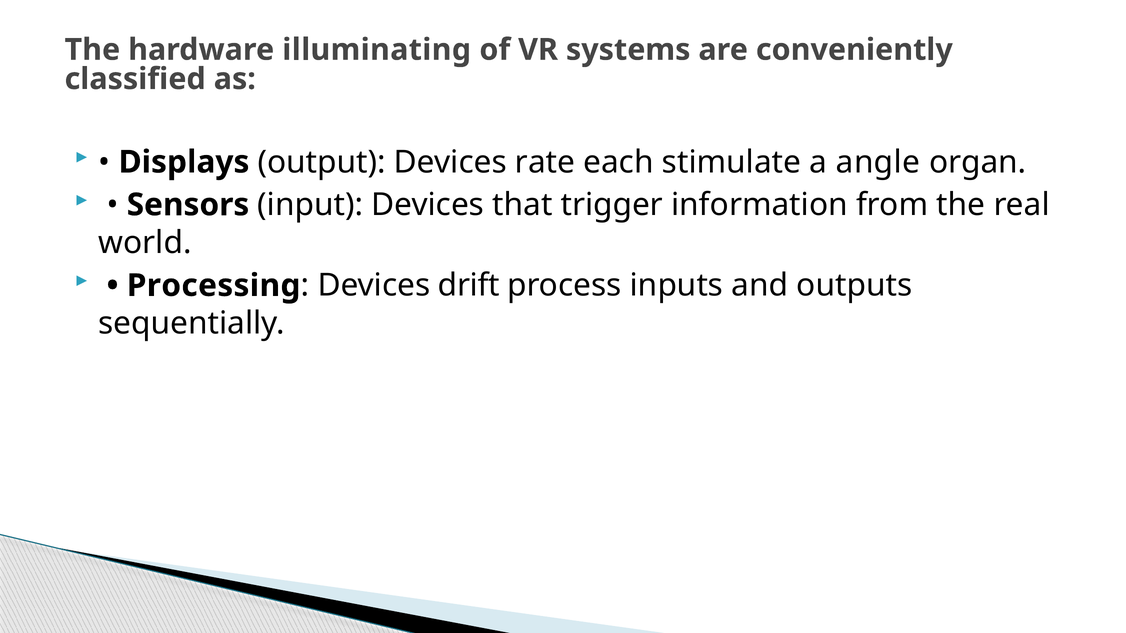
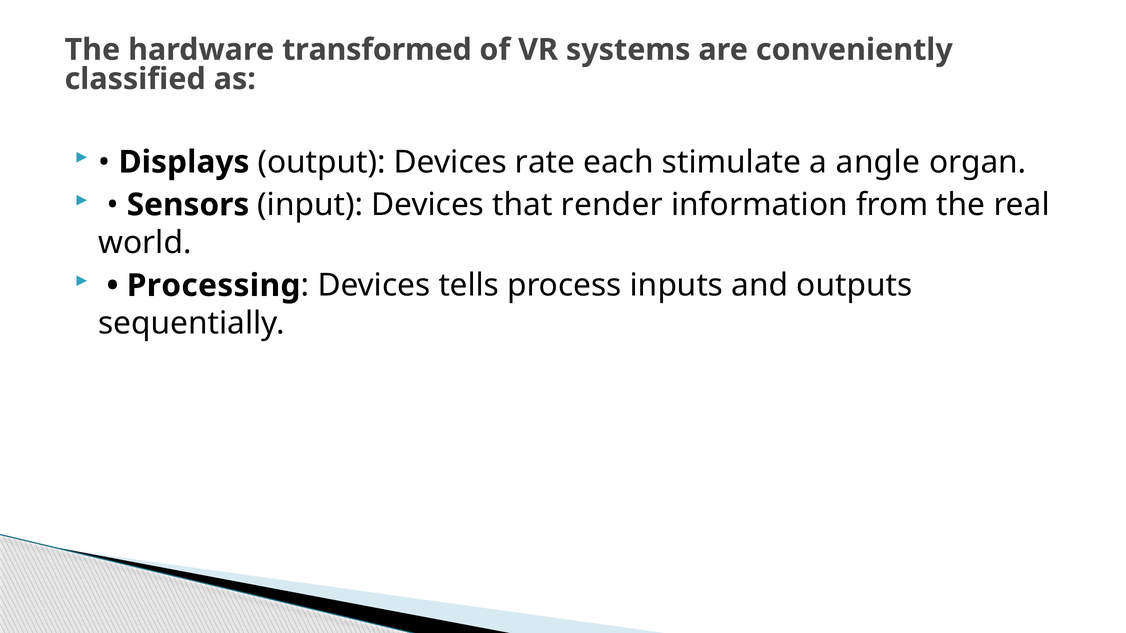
illuminating: illuminating -> transformed
trigger: trigger -> render
drift: drift -> tells
